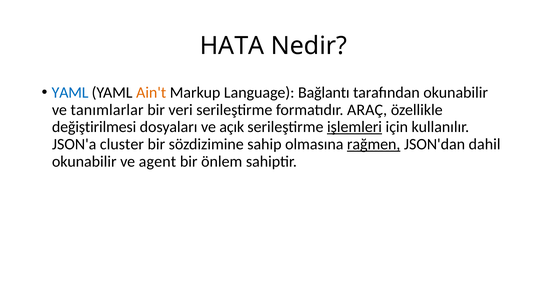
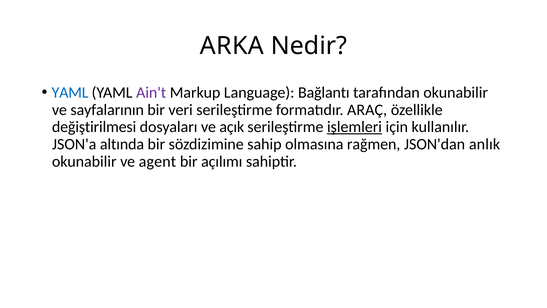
HATA: HATA -> ARKA
Ain't colour: orange -> purple
tanımlarlar: tanımlarlar -> sayfalarının
cluster: cluster -> altında
rağmen underline: present -> none
dahil: dahil -> anlık
önlem: önlem -> açılımı
